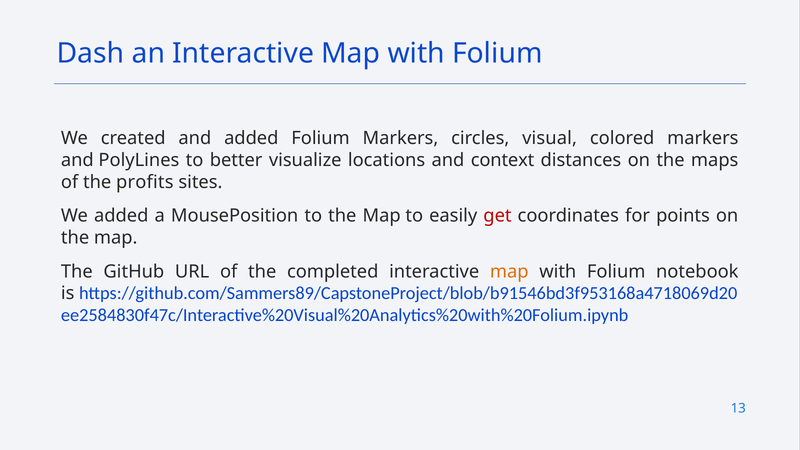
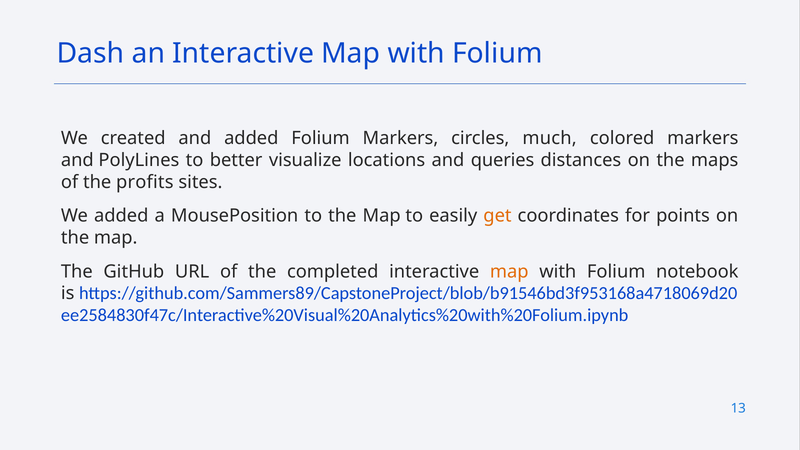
visual: visual -> much
context: context -> queries
get colour: red -> orange
